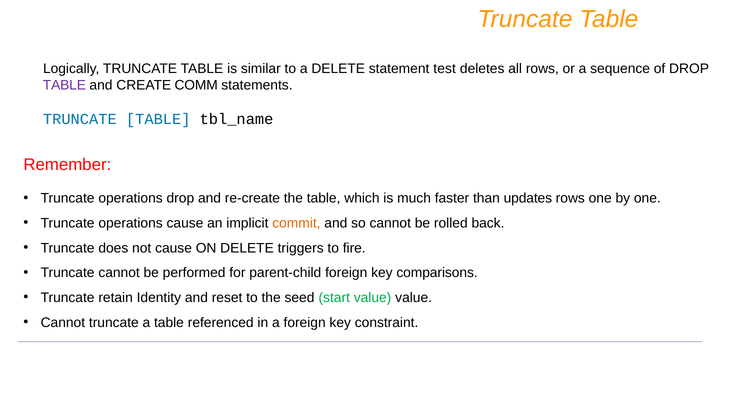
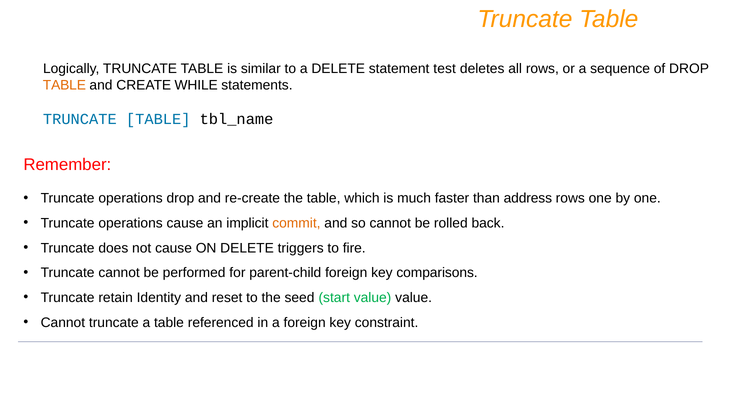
TABLE at (64, 85) colour: purple -> orange
COMM: COMM -> WHILE
updates: updates -> address
